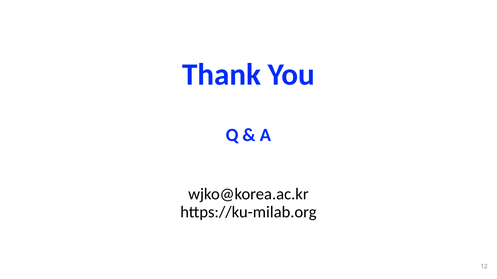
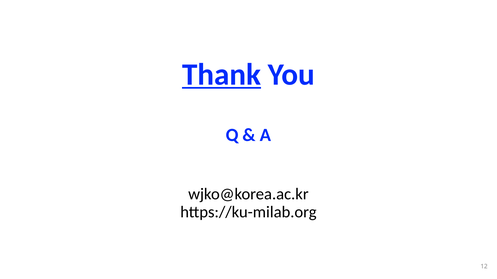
Thank underline: none -> present
